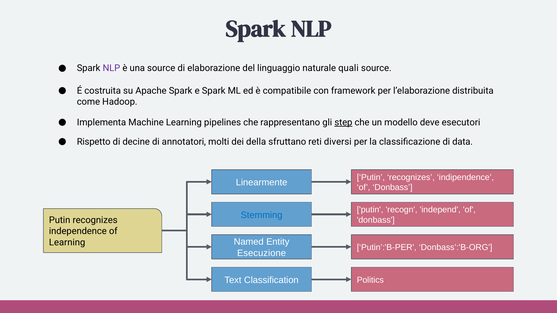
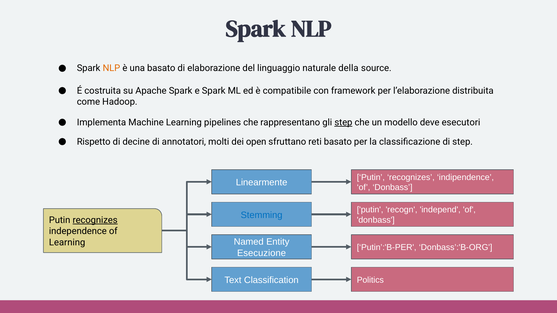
NLP at (111, 68) colour: purple -> orange
una source: source -> basato
quali: quali -> della
della: della -> open
reti diversi: diversi -> basato
di data: data -> step
recognizes underline: none -> present
